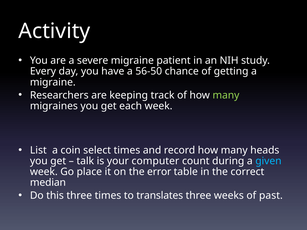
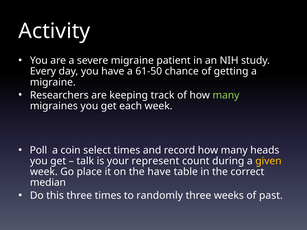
56-50: 56-50 -> 61-50
List: List -> Poll
computer: computer -> represent
given colour: light blue -> yellow
the error: error -> have
translates: translates -> randomly
